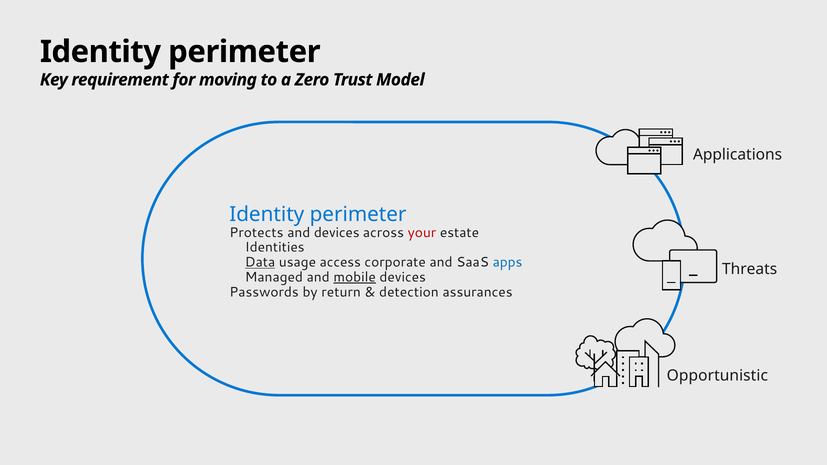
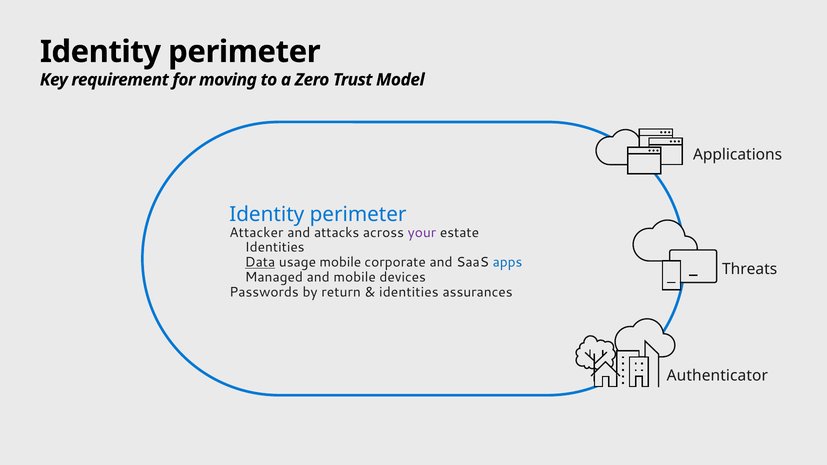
Protects: Protects -> Attacker
and devices: devices -> attacks
your colour: red -> purple
usage access: access -> mobile
mobile at (355, 277) underline: present -> none
detection at (409, 292): detection -> identities
Opportunistic: Opportunistic -> Authenticator
